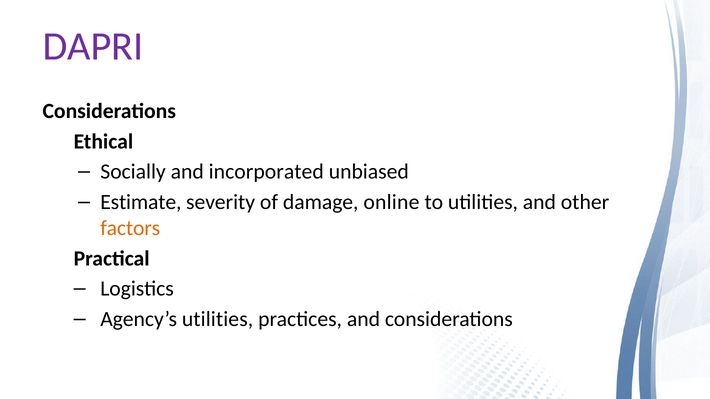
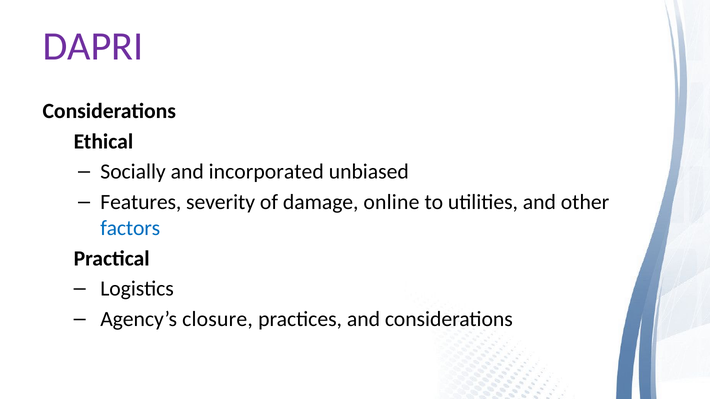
Estimate: Estimate -> Features
factors colour: orange -> blue
Agency’s utilities: utilities -> closure
